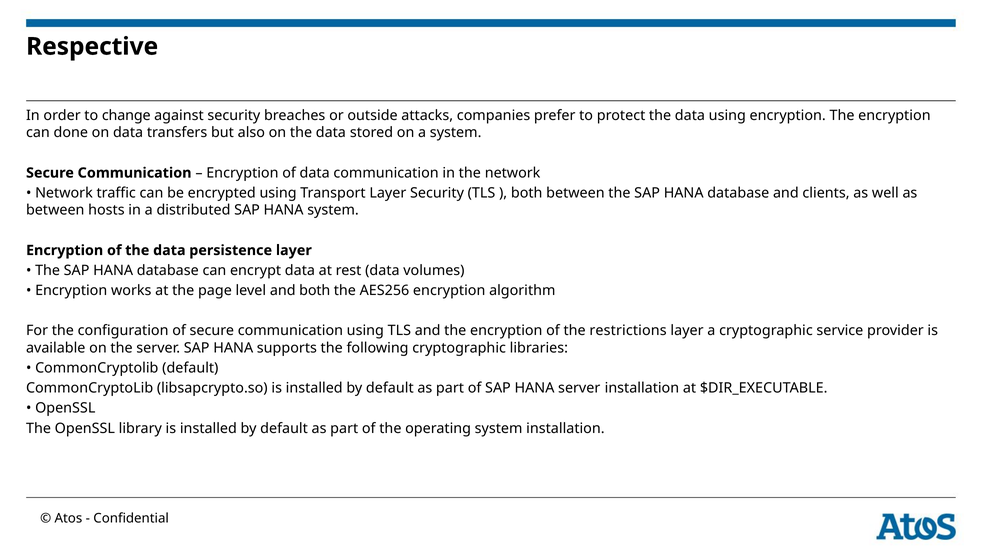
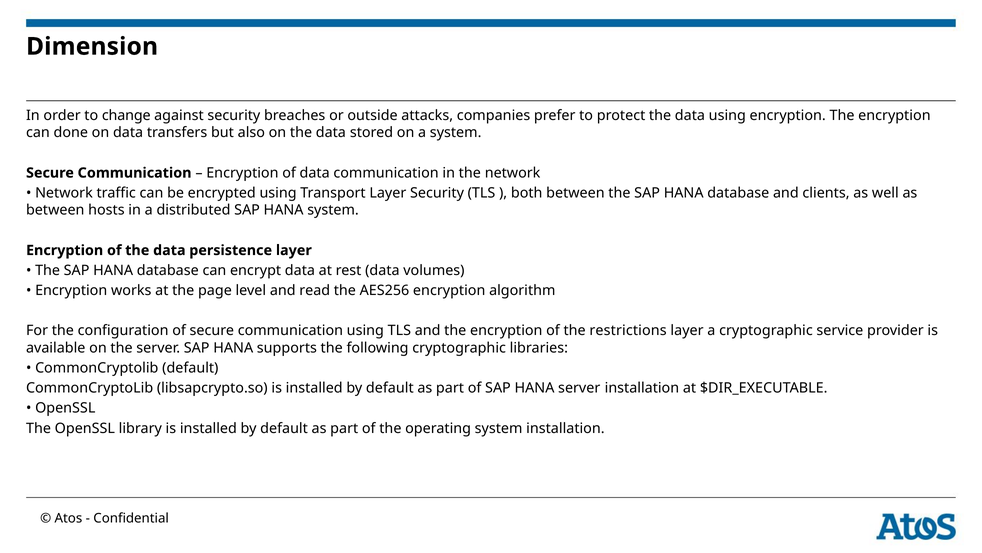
Respective: Respective -> Dimension
and both: both -> read
